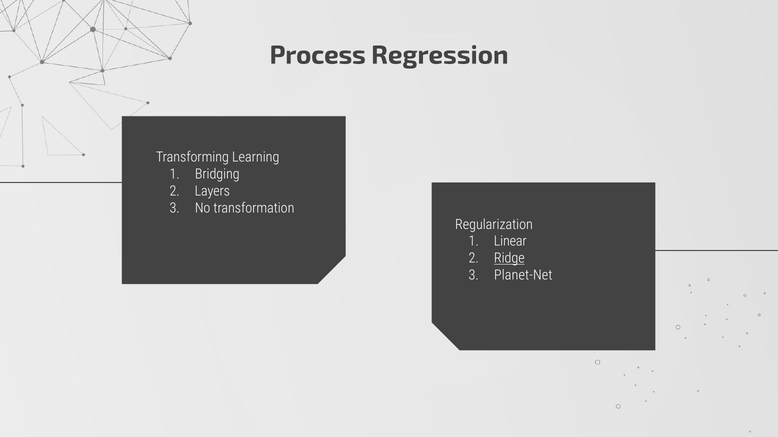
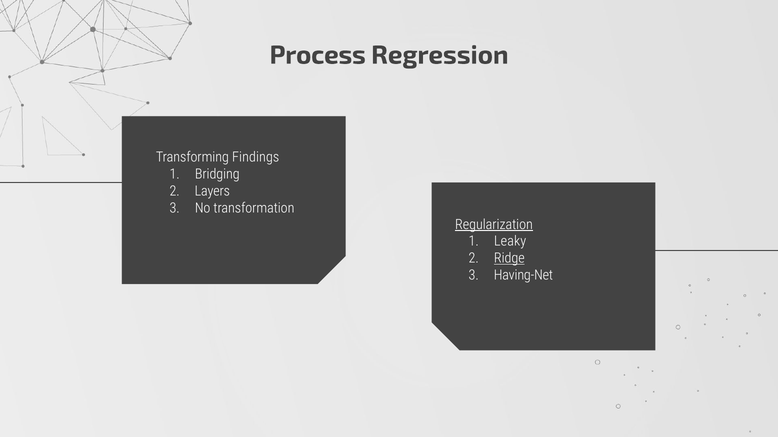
Learning: Learning -> Findings
Regularization underline: none -> present
Linear: Linear -> Leaky
Planet-Net: Planet-Net -> Having-Net
